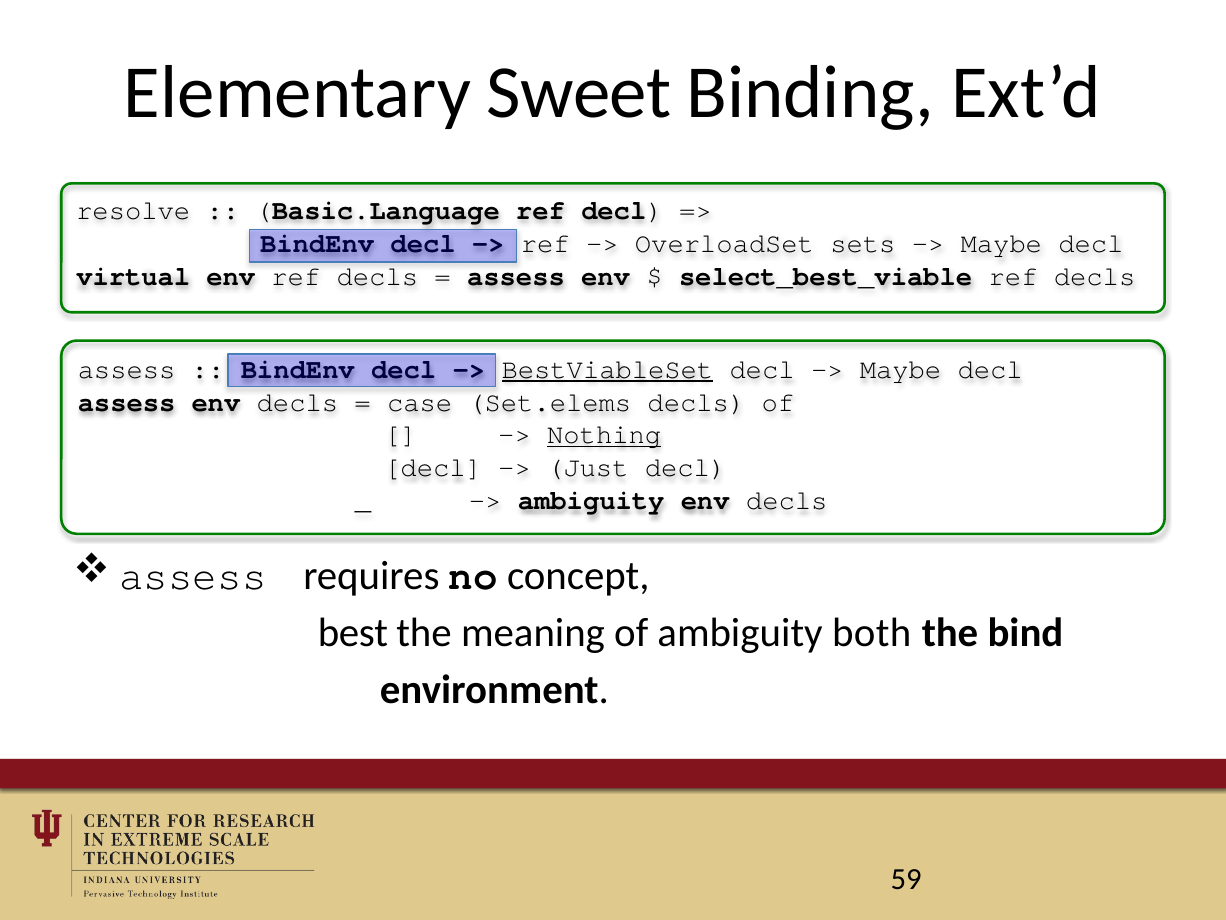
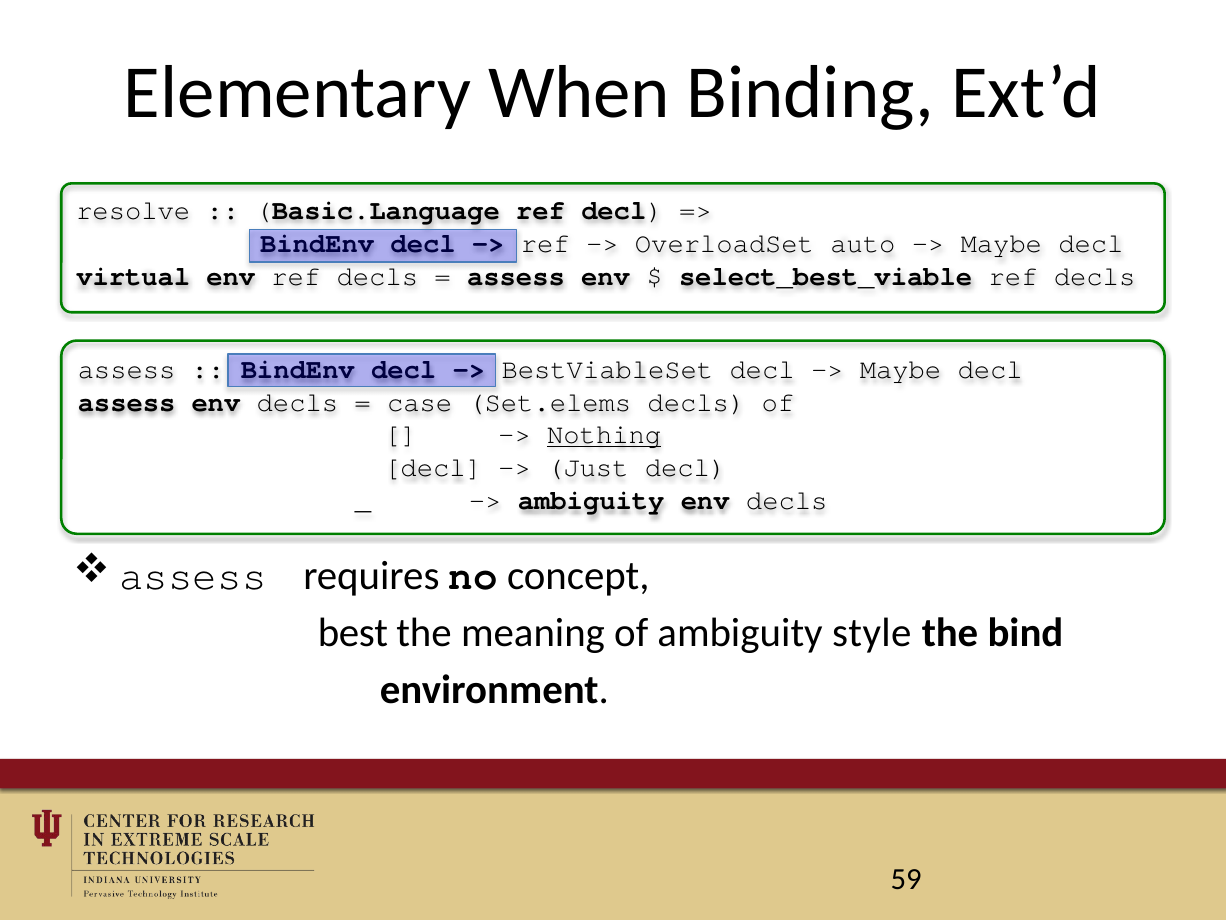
Sweet: Sweet -> When
sets: sets -> auto
BestViableSet underline: present -> none
both: both -> style
